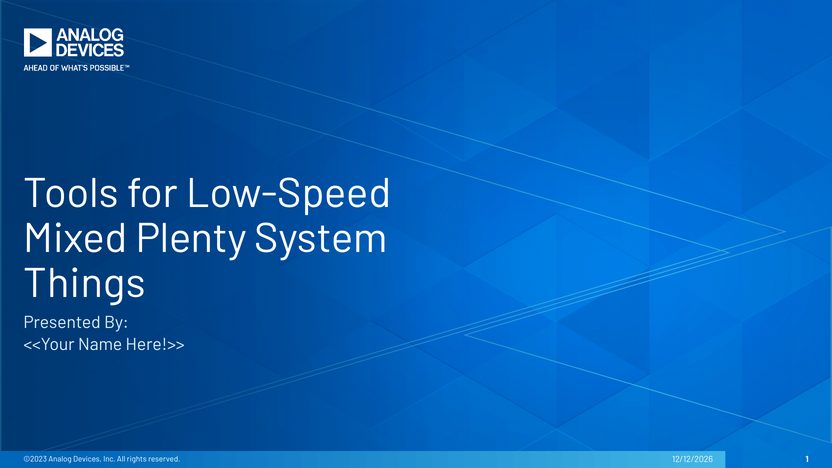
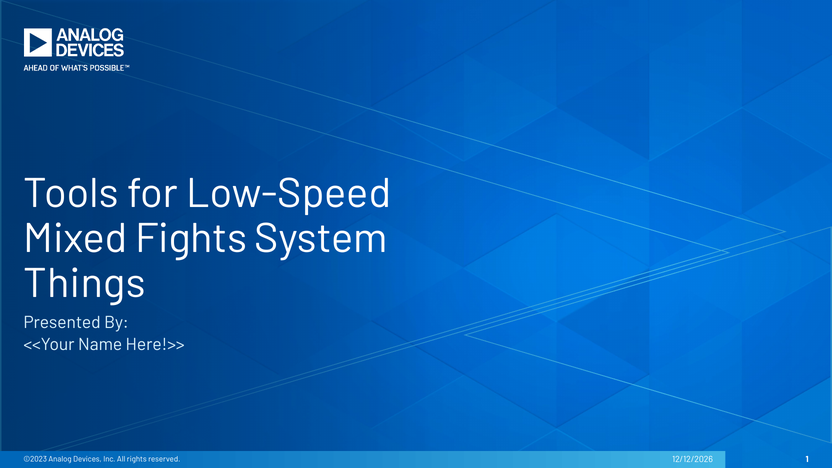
Plenty: Plenty -> Fights
